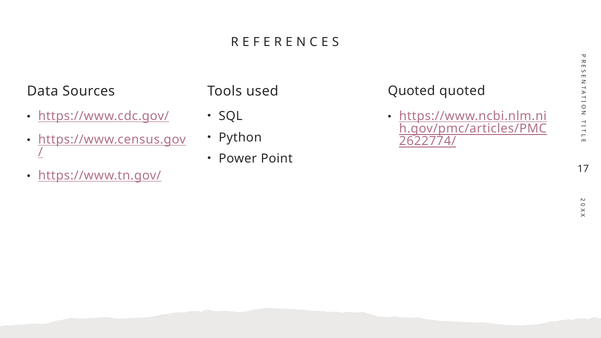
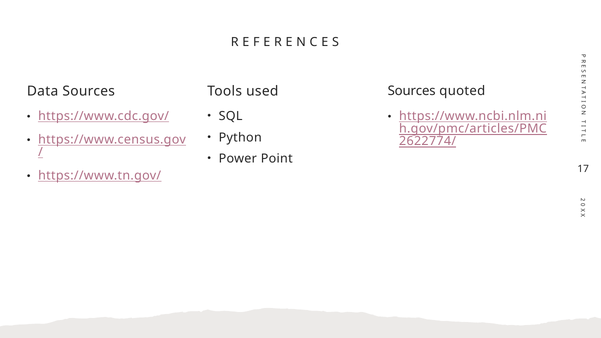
Quoted at (411, 91): Quoted -> Sources
